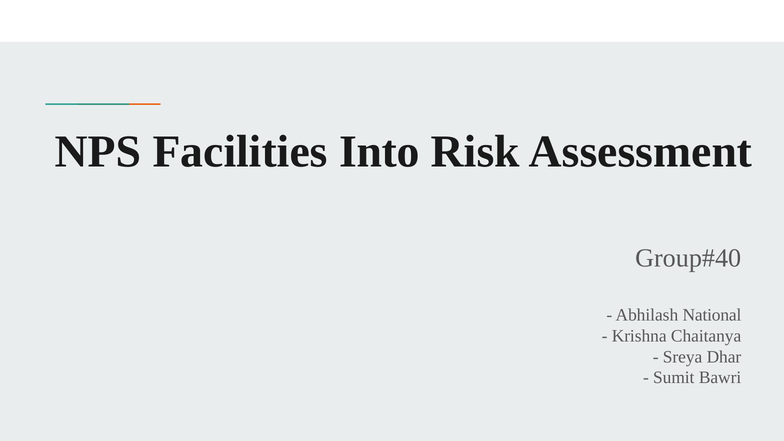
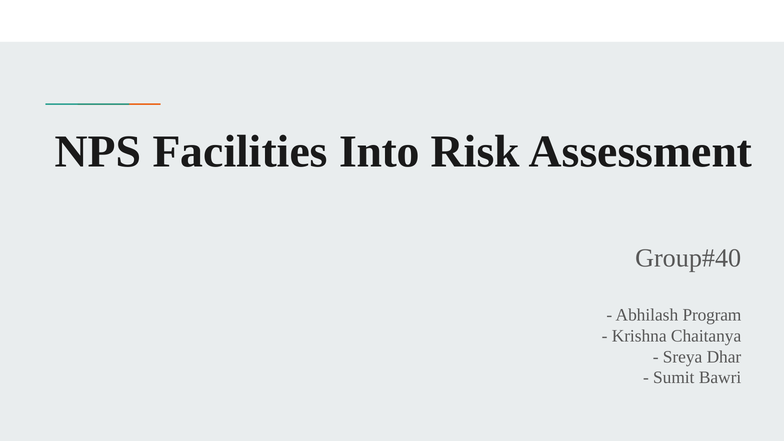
National: National -> Program
